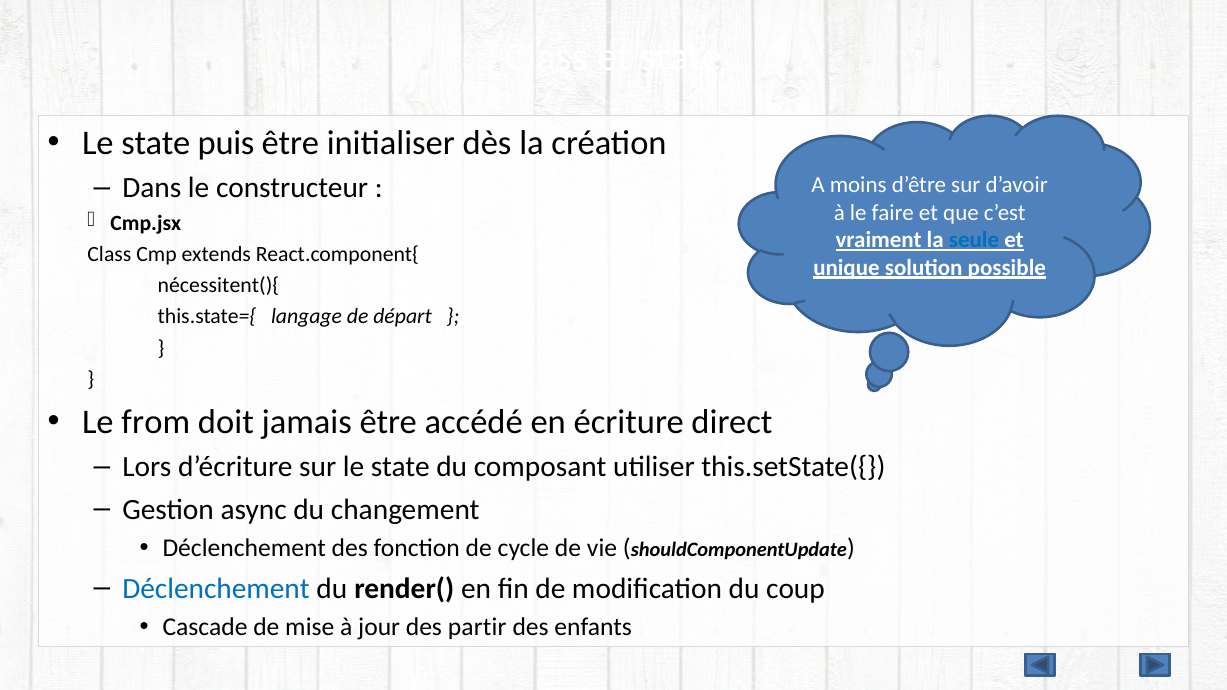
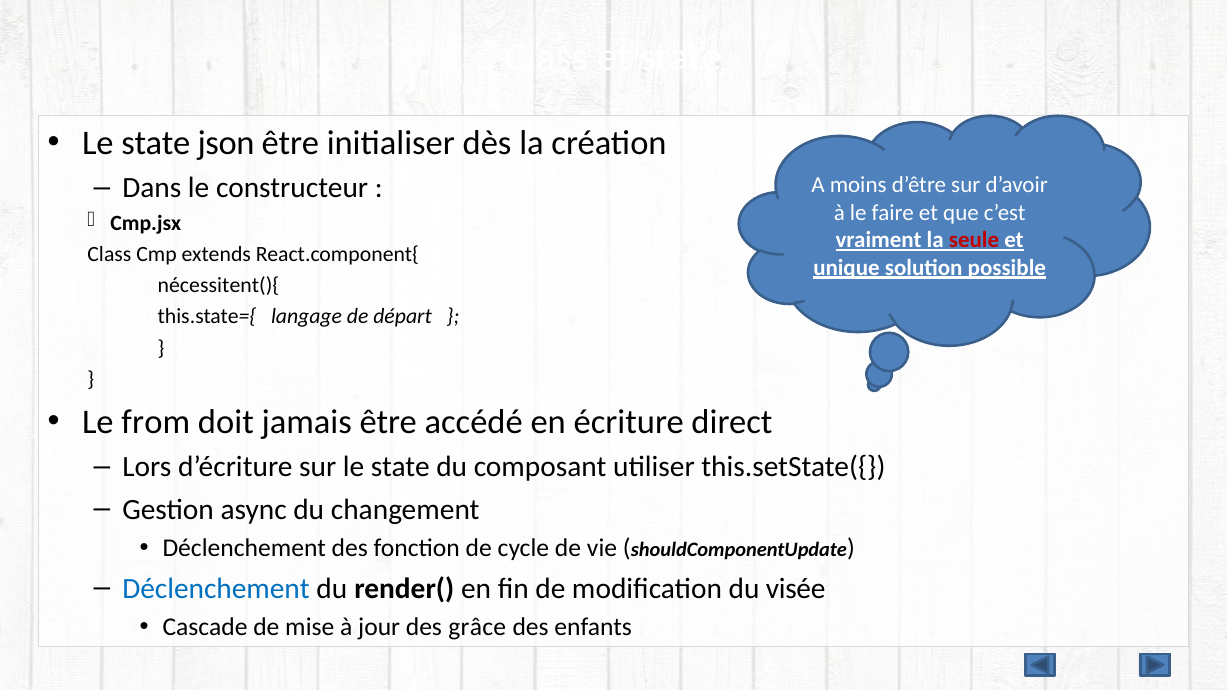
puis: puis -> json
seule colour: blue -> red
coup: coup -> visée
partir: partir -> grâce
